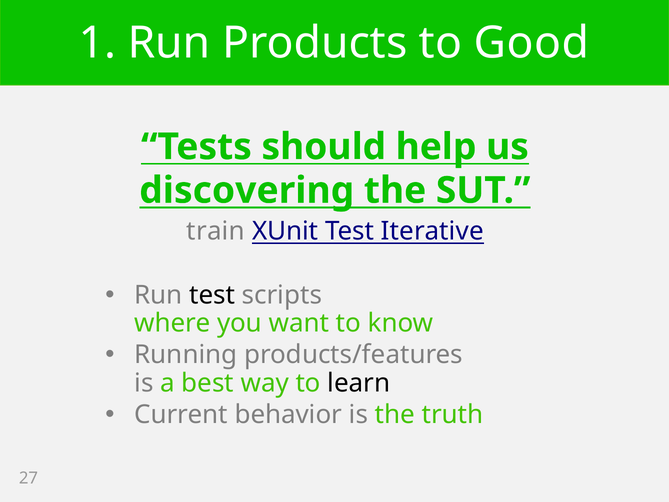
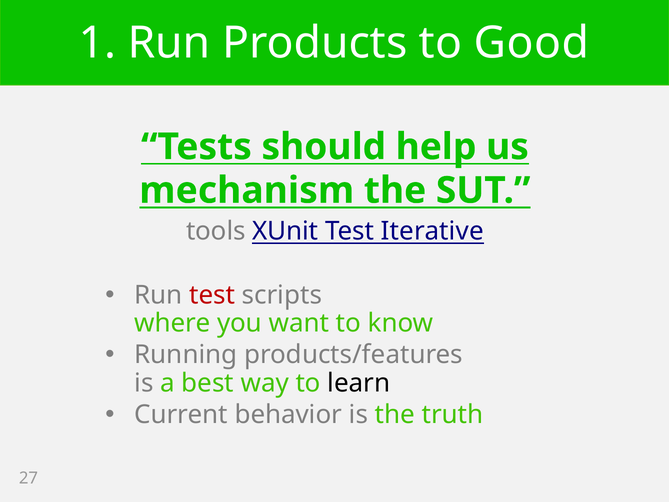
discovering: discovering -> mechanism
train: train -> tools
test at (212, 295) colour: black -> red
